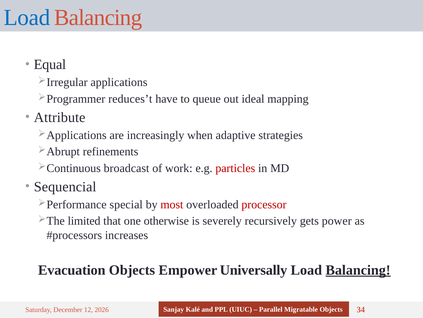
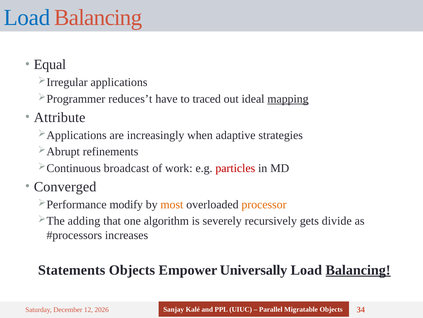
queue: queue -> traced
mapping underline: none -> present
Sequencial: Sequencial -> Converged
special: special -> modify
most colour: red -> orange
processor colour: red -> orange
limited: limited -> adding
otherwise: otherwise -> algorithm
power: power -> divide
Evacuation: Evacuation -> Statements
